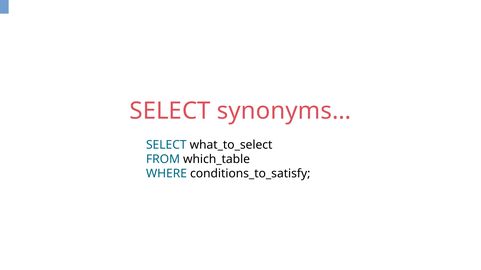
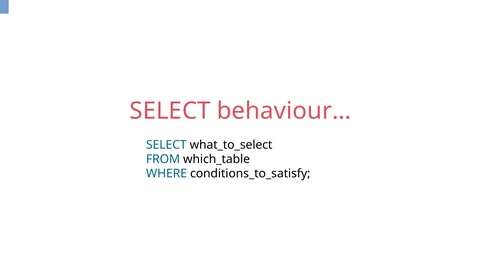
synonyms…: synonyms… -> behaviour…
